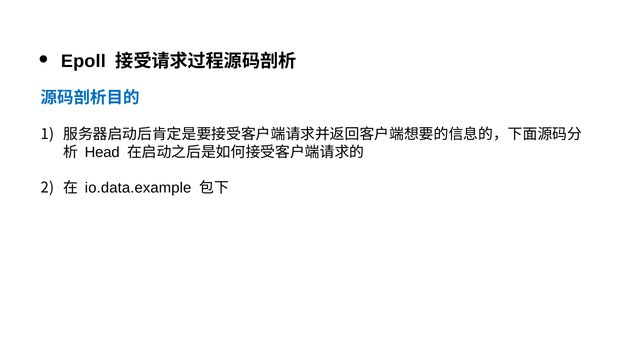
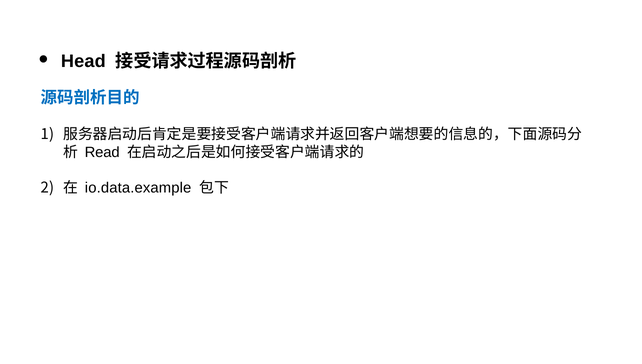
Epoll: Epoll -> Head
Head: Head -> Read
